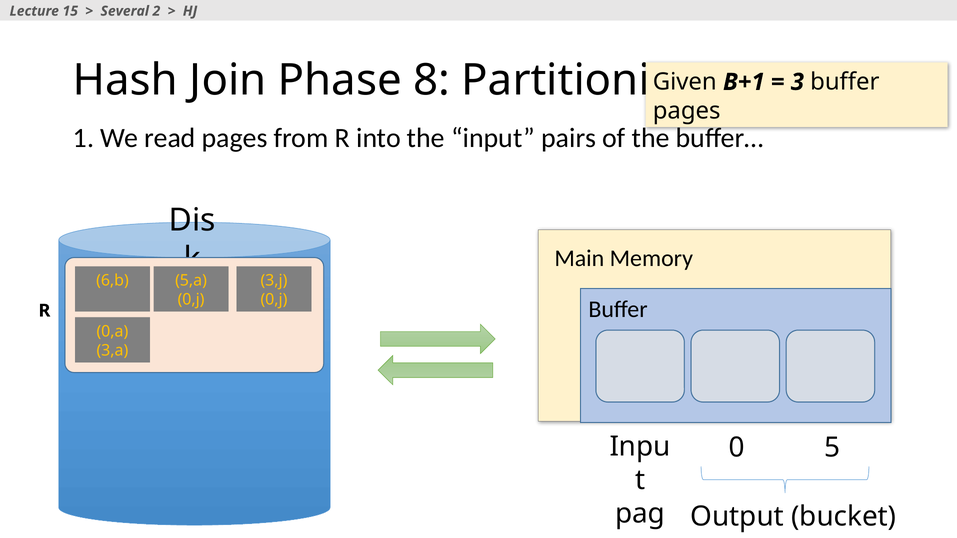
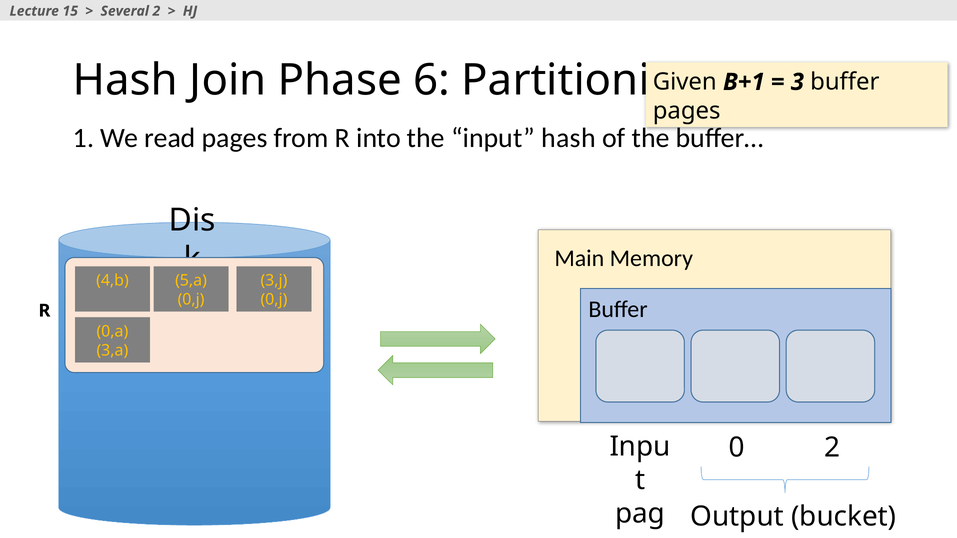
8: 8 -> 6
input pairs: pairs -> hash
6,b: 6,b -> 4,b
0 5: 5 -> 2
